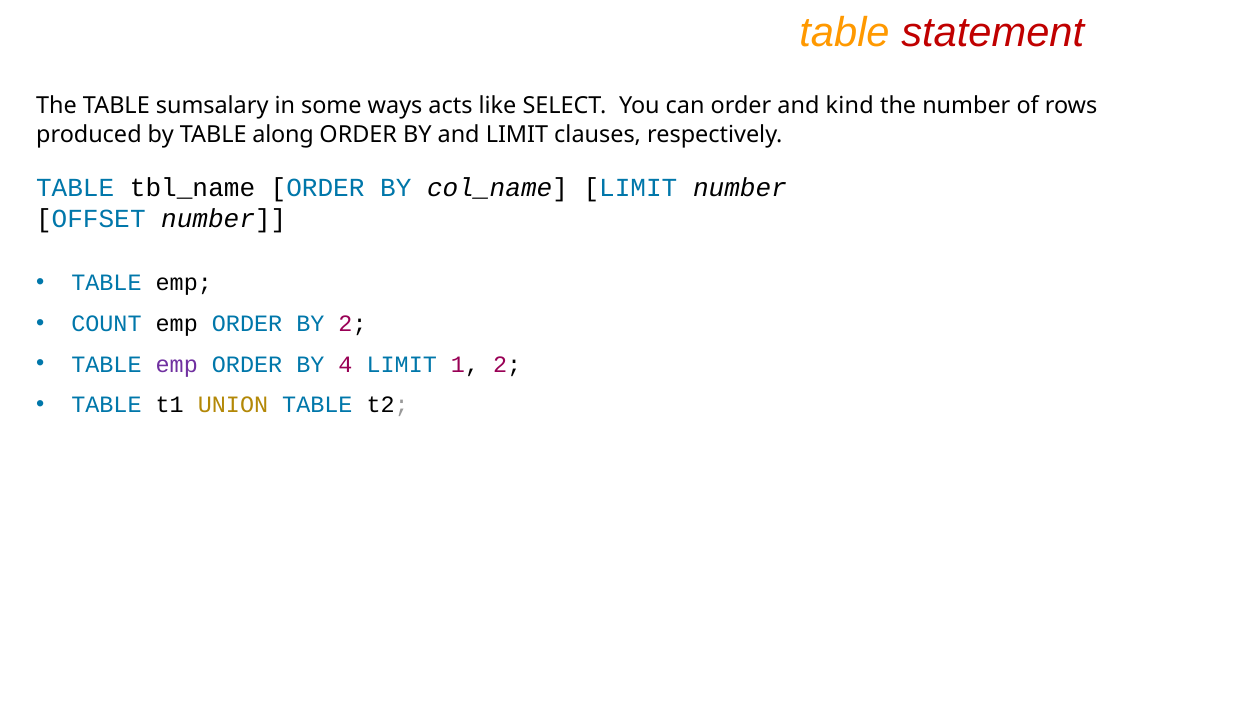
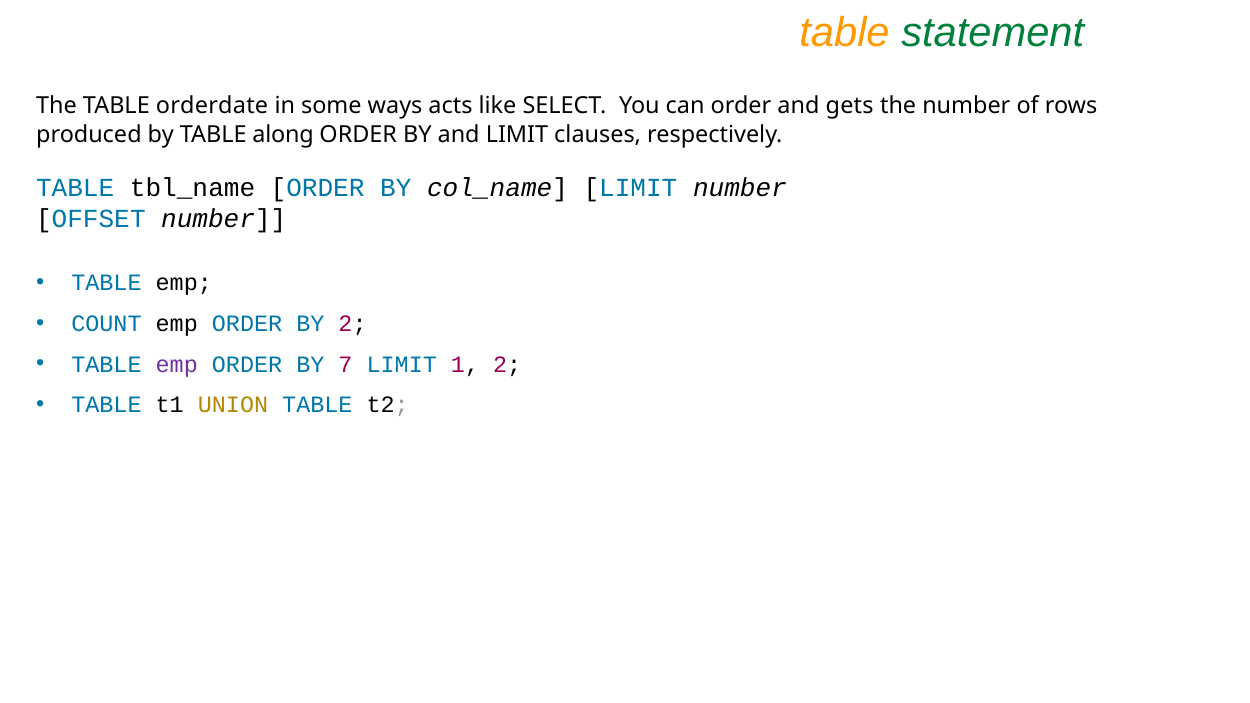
statement colour: red -> green
sumsalary: sumsalary -> orderdate
kind: kind -> gets
4: 4 -> 7
